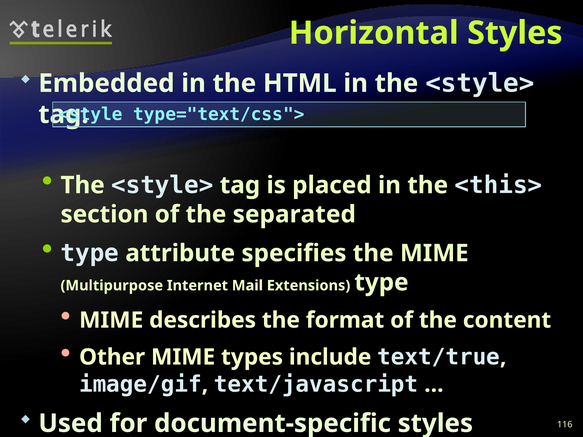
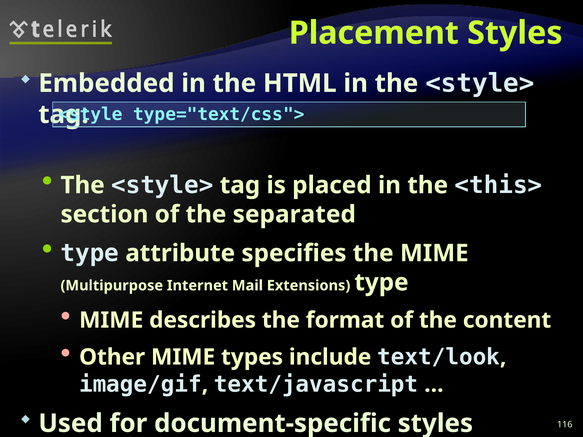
Horizontal: Horizontal -> Placement
text/true: text/true -> text/look
